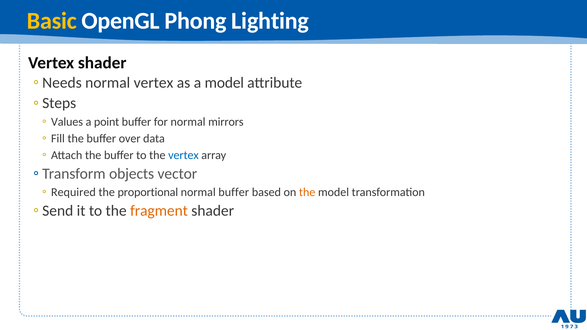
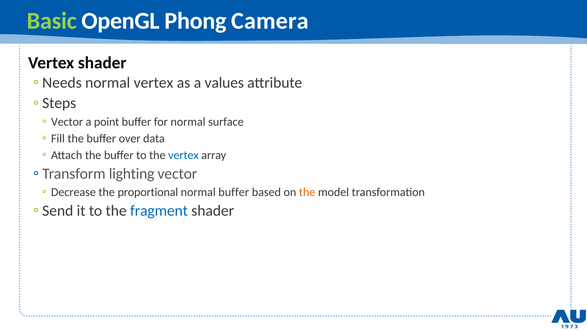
Basic colour: yellow -> light green
Lighting: Lighting -> Camera
a model: model -> values
Values at (67, 122): Values -> Vector
mirrors: mirrors -> surface
objects: objects -> lighting
Required: Required -> Decrease
fragment colour: orange -> blue
